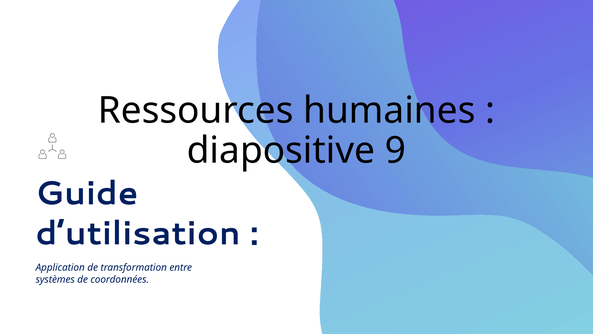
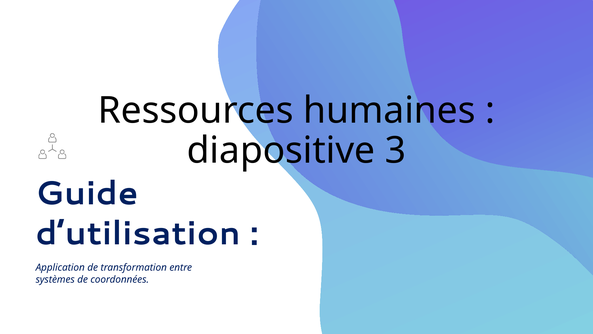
9: 9 -> 3
